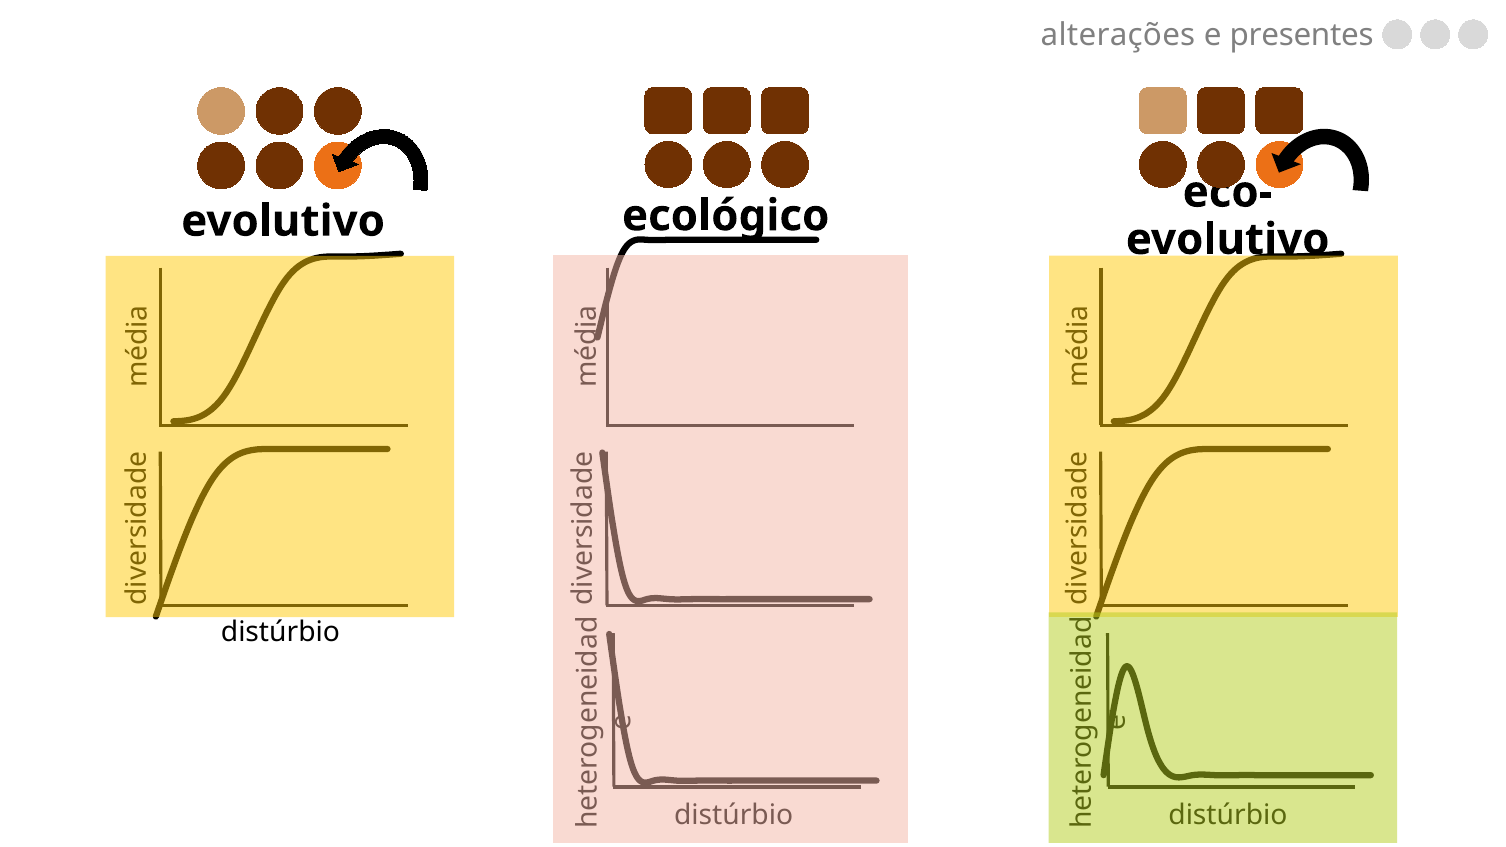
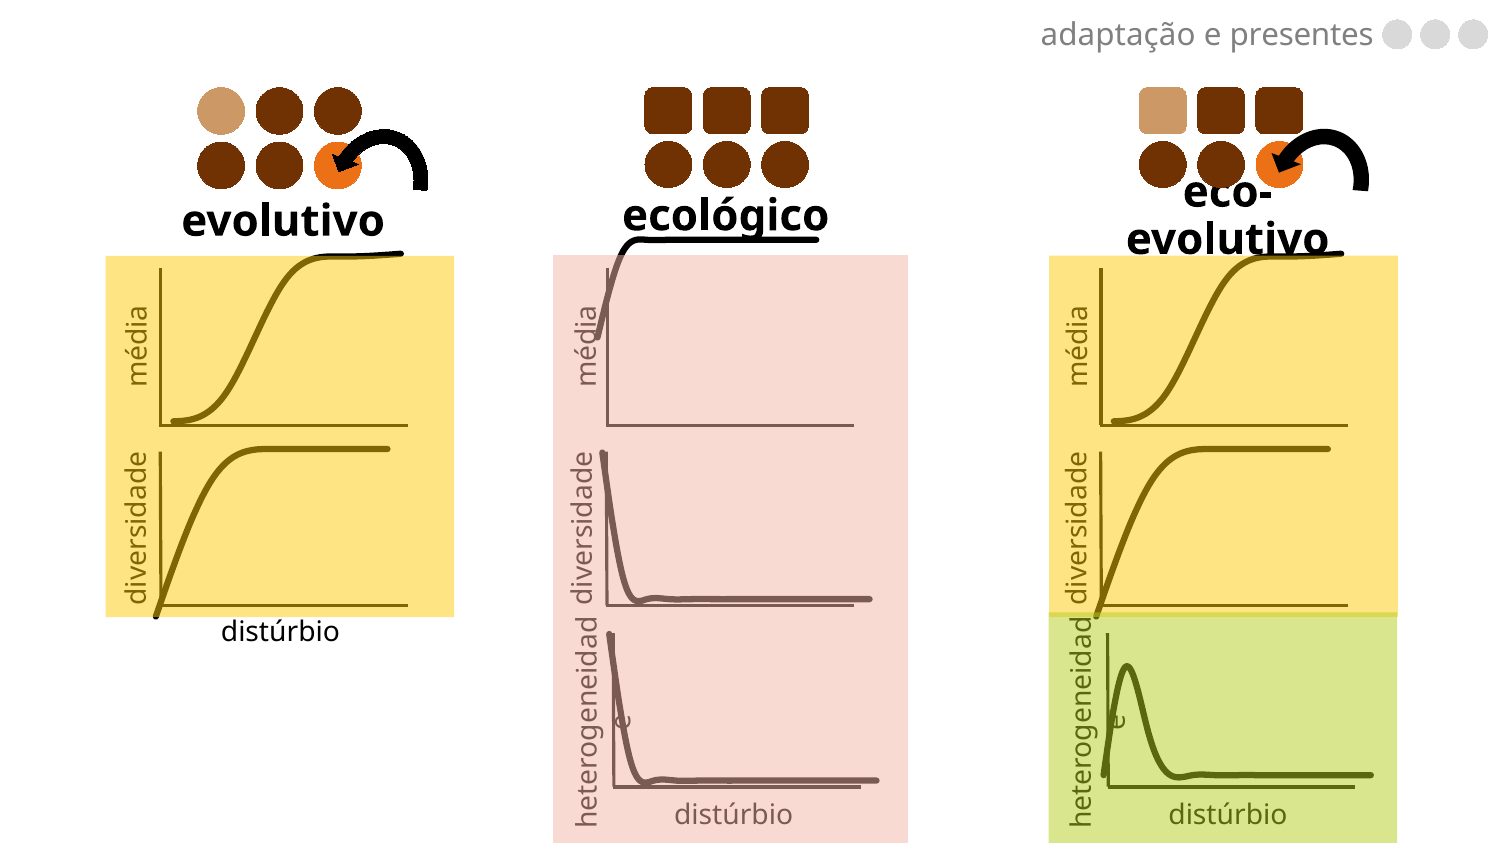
alterações: alterações -> adaptação
